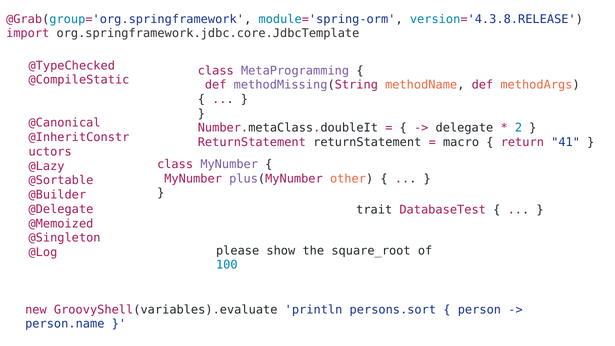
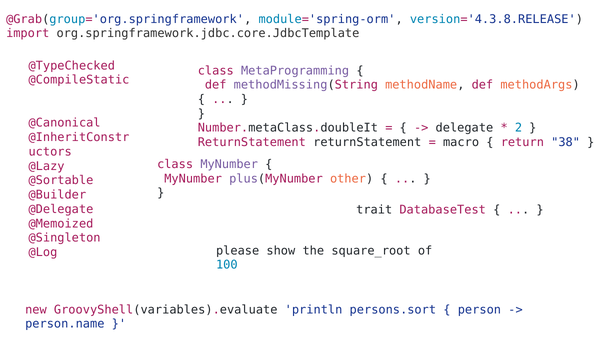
41: 41 -> 38
